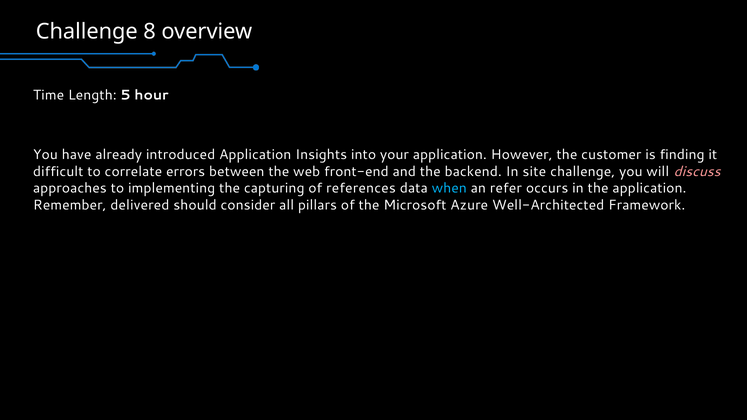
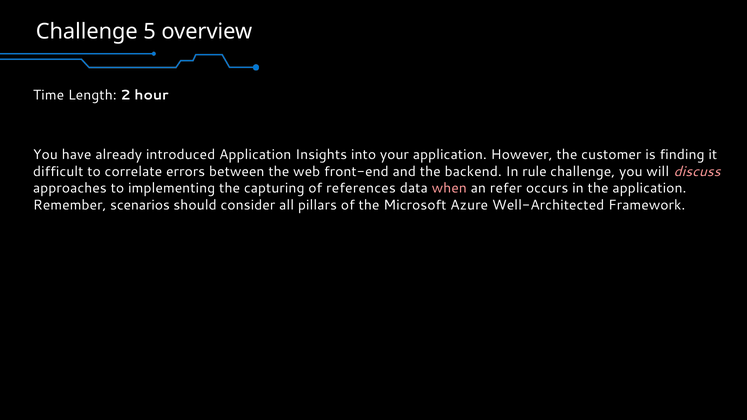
8: 8 -> 5
5: 5 -> 2
site: site -> rule
when colour: light blue -> pink
delivered: delivered -> scenarios
